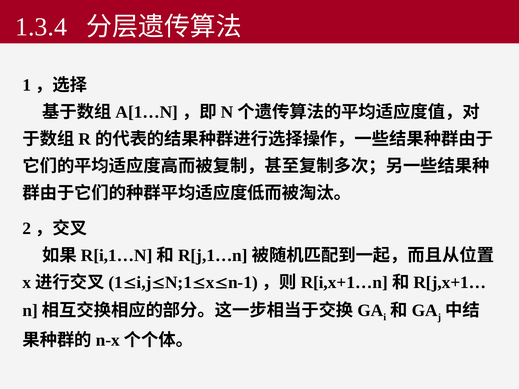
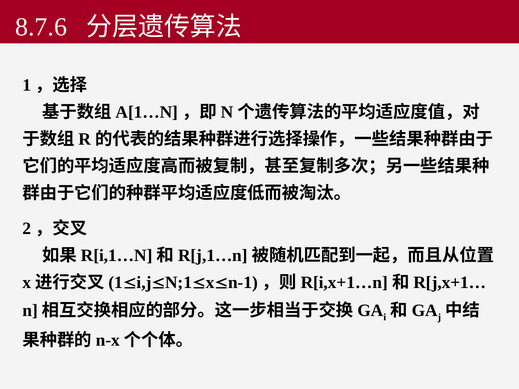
1.3.4: 1.3.4 -> 8.7.6
